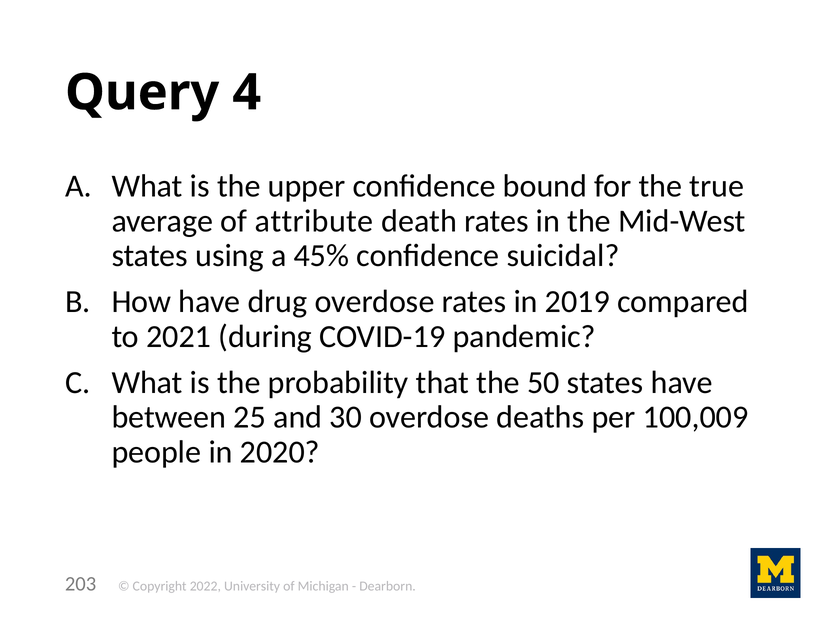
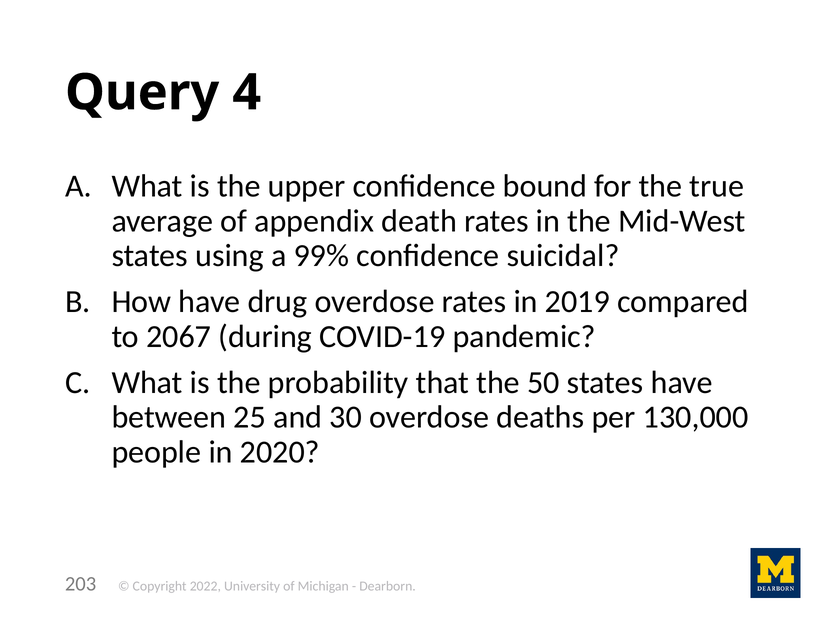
attribute: attribute -> appendix
45%: 45% -> 99%
2021: 2021 -> 2067
100,009: 100,009 -> 130,000
